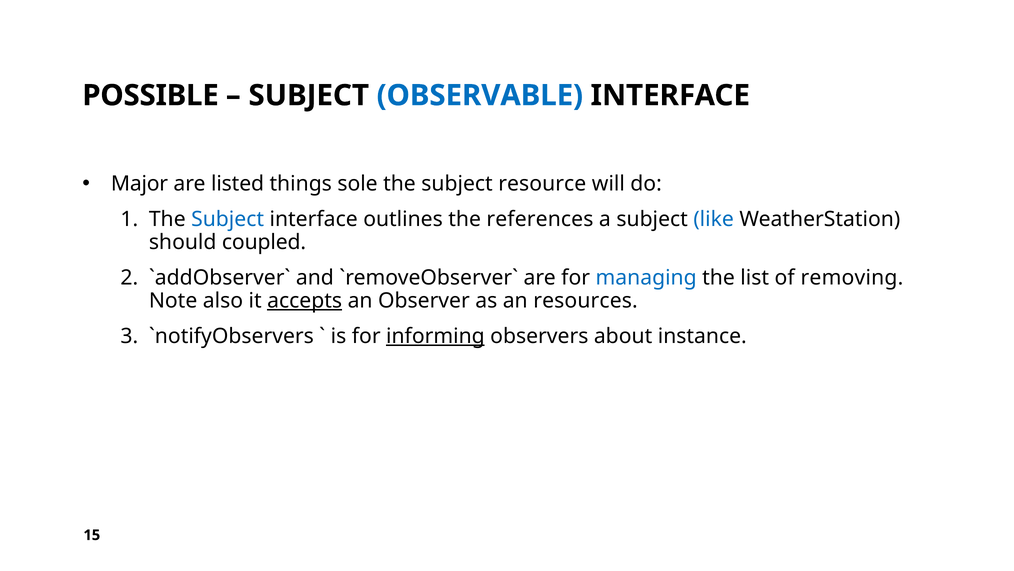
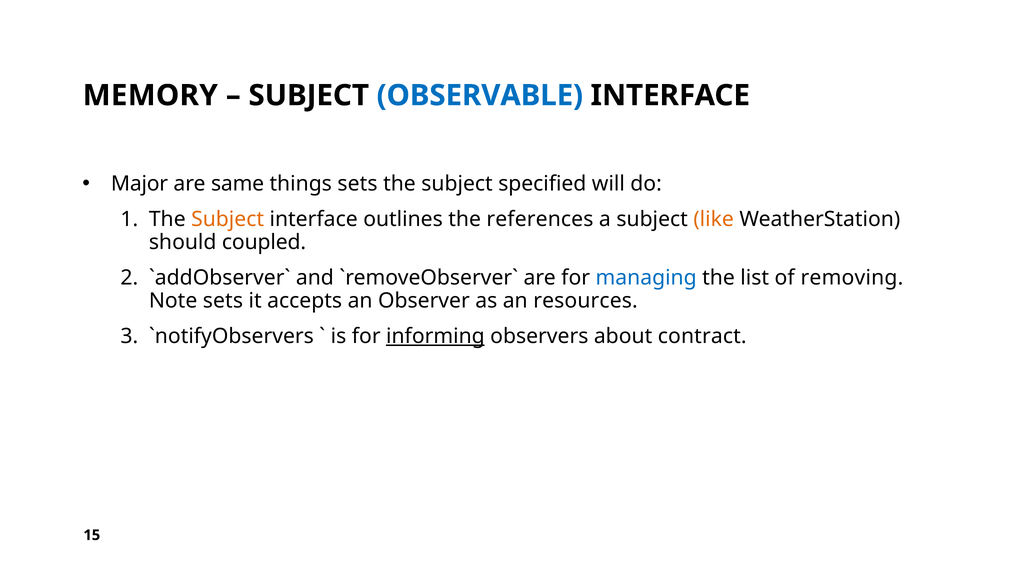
POSSIBLE: POSSIBLE -> MEMORY
listed: listed -> same
things sole: sole -> sets
resource: resource -> specified
Subject at (228, 219) colour: blue -> orange
like colour: blue -> orange
Note also: also -> sets
accepts underline: present -> none
instance: instance -> contract
